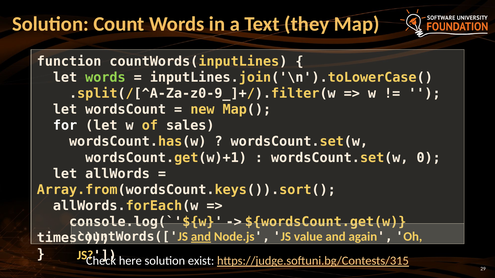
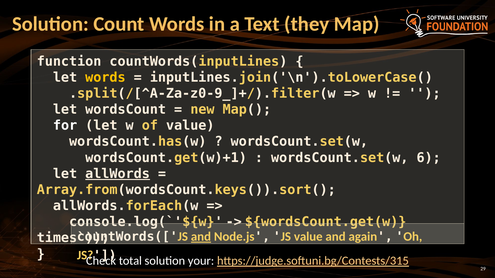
words at (105, 78) colour: light green -> yellow
of sales: sales -> value
0: 0 -> 6
allWords underline: none -> present
here: here -> total
exist: exist -> your
